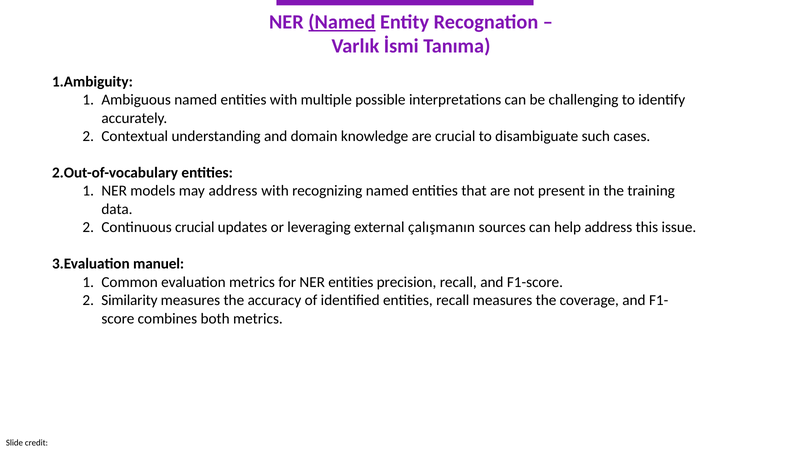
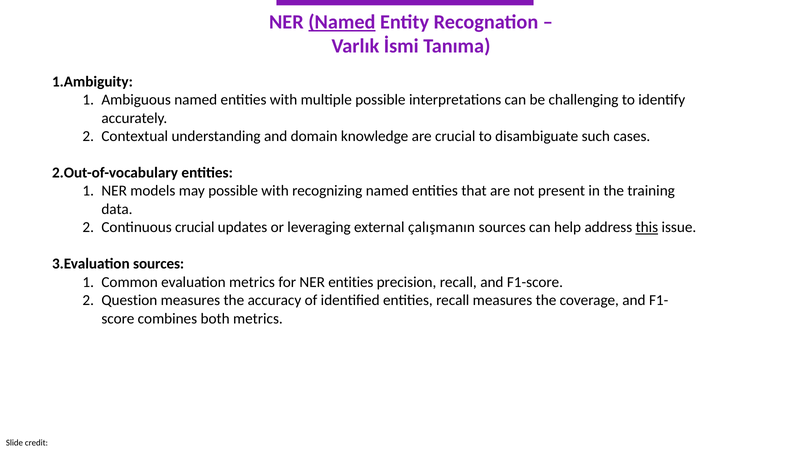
may address: address -> possible
this underline: none -> present
manuel at (159, 264): manuel -> sources
Similarity: Similarity -> Question
